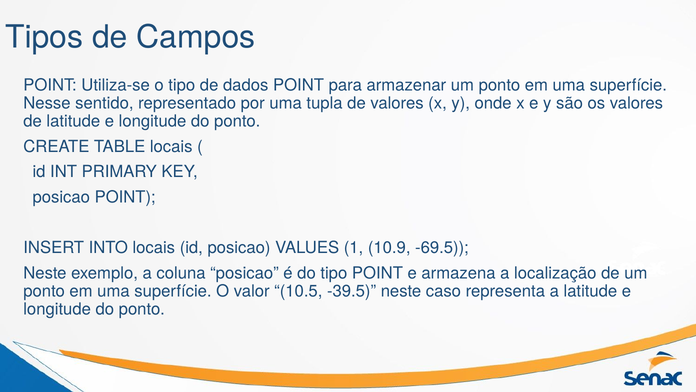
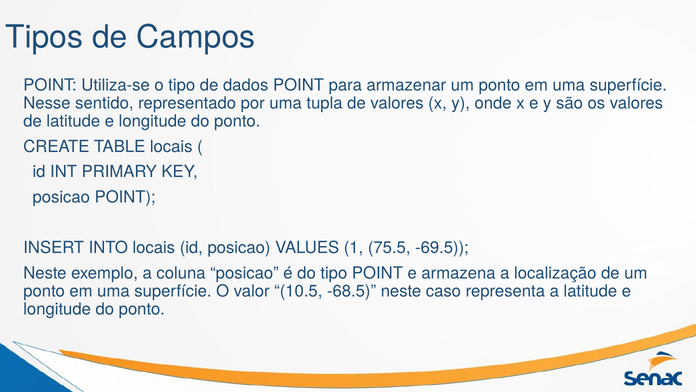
10.9: 10.9 -> 75.5
-39.5: -39.5 -> -68.5
